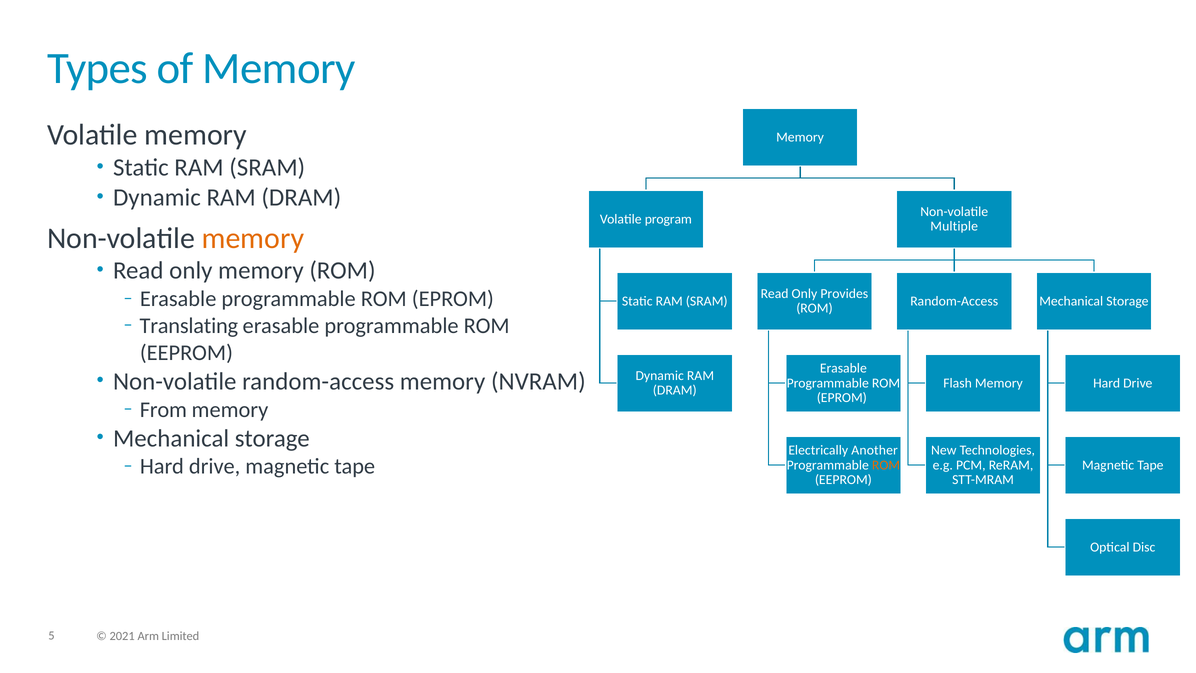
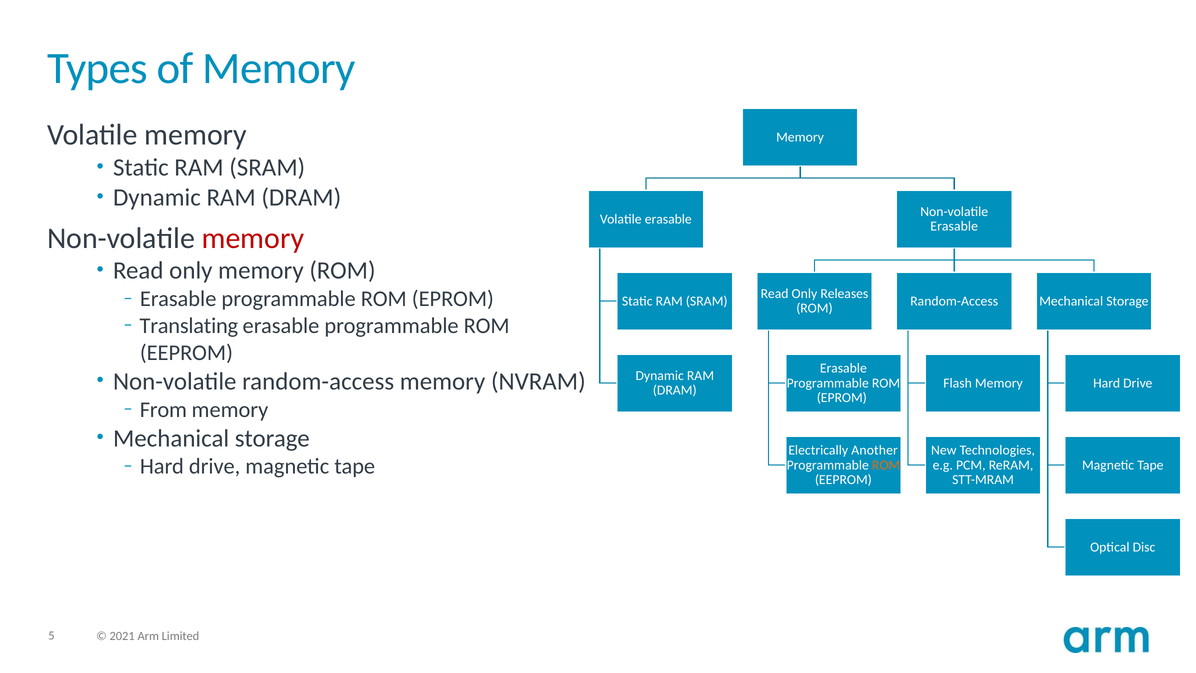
Volatile program: program -> erasable
Multiple at (954, 226): Multiple -> Erasable
memory at (253, 238) colour: orange -> red
Provides: Provides -> Releases
